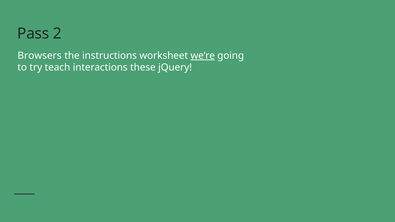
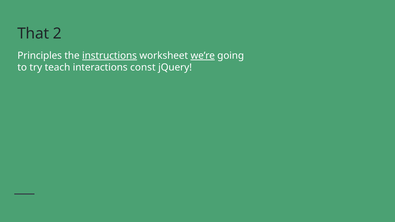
Pass: Pass -> That
Browsers: Browsers -> Principles
instructions underline: none -> present
these: these -> const
